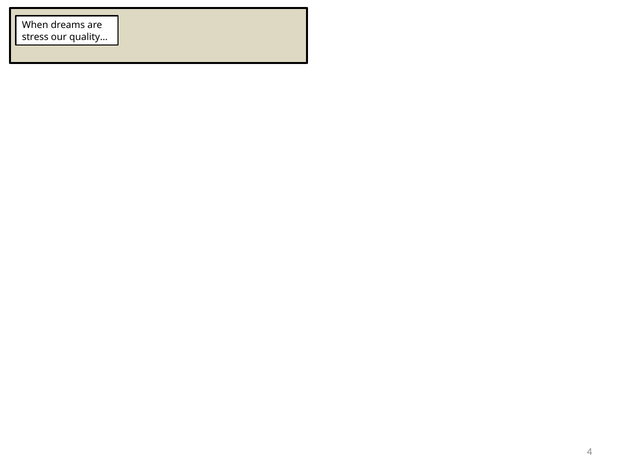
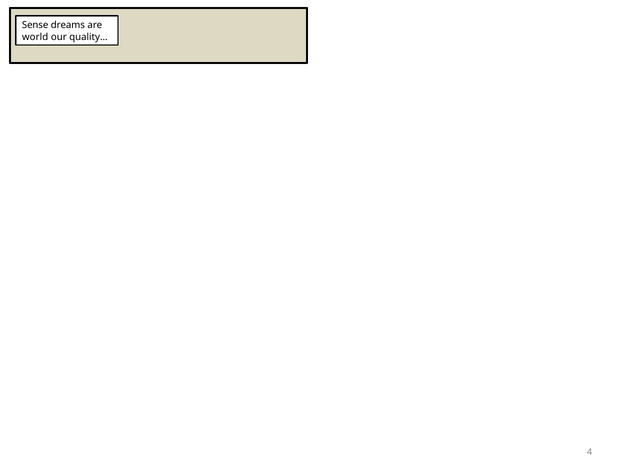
When: When -> Sense
stress: stress -> world
